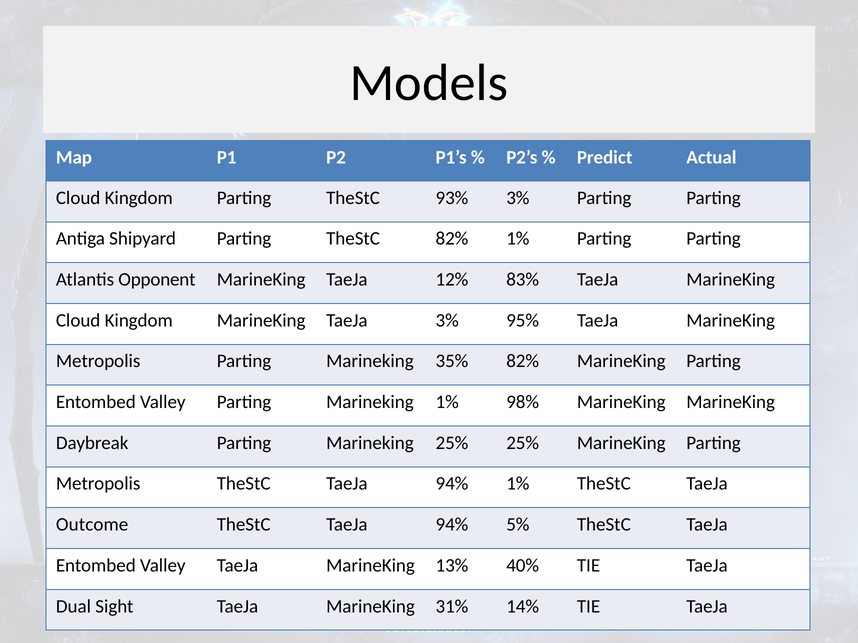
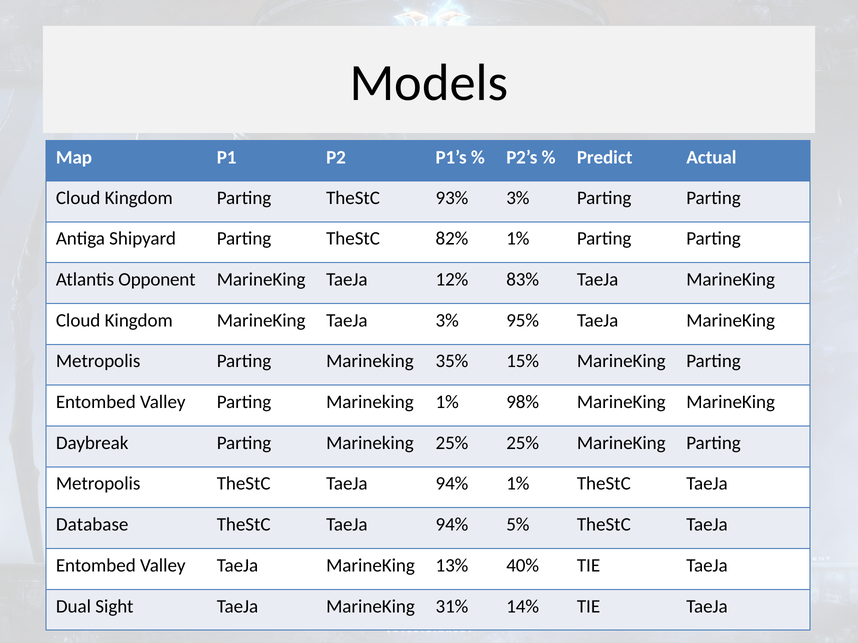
35% 82%: 82% -> 15%
Outcome: Outcome -> Database
